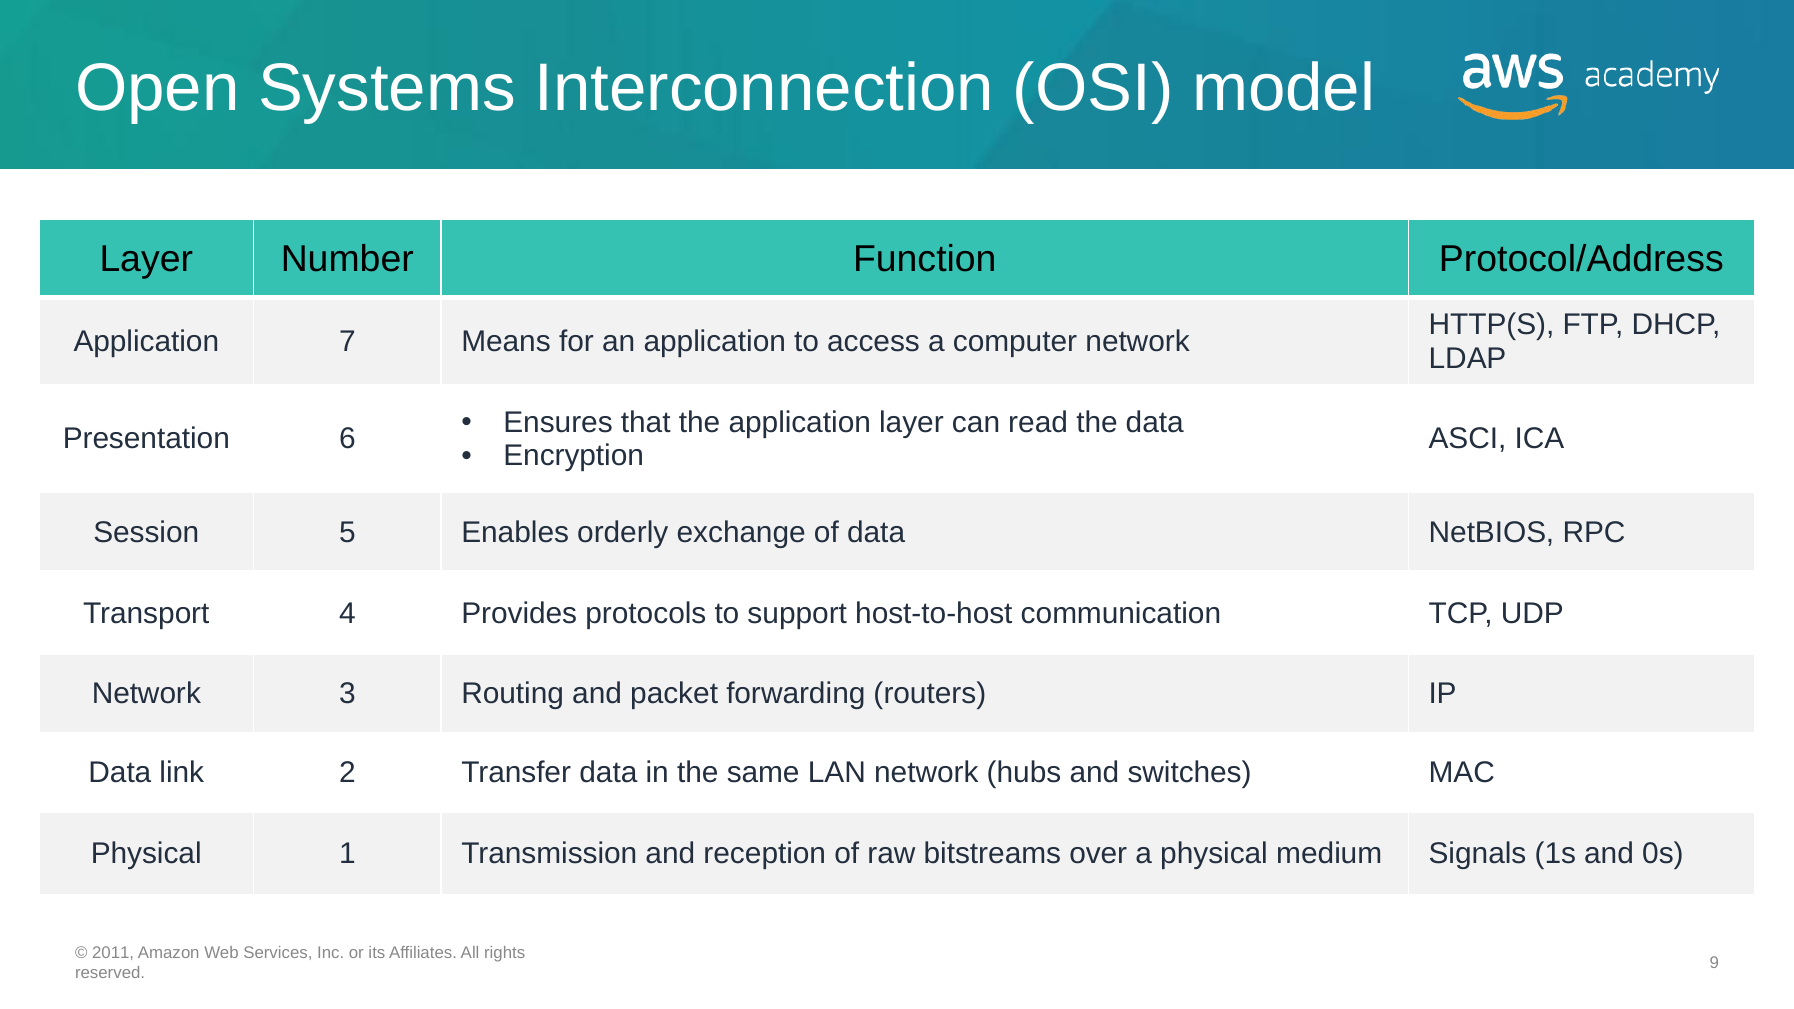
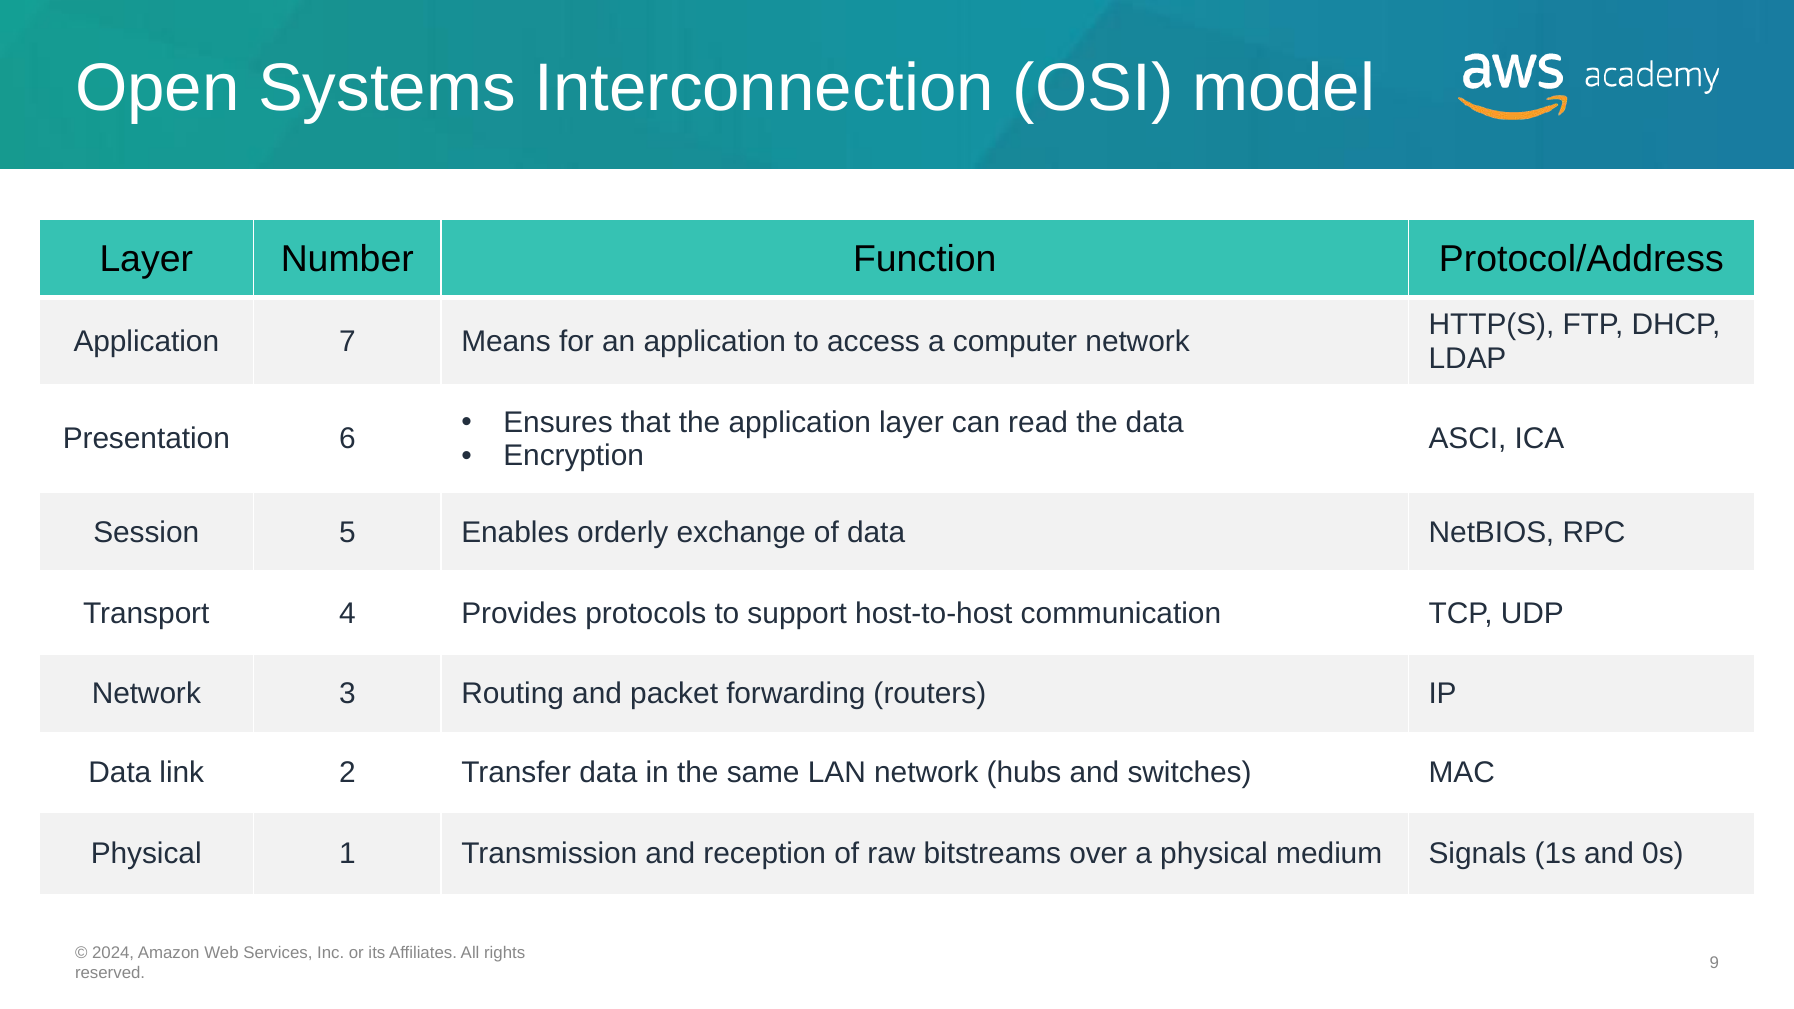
2011: 2011 -> 2024
